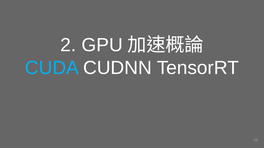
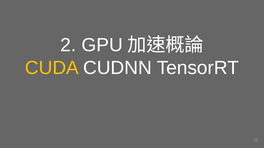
CUDA colour: light blue -> yellow
